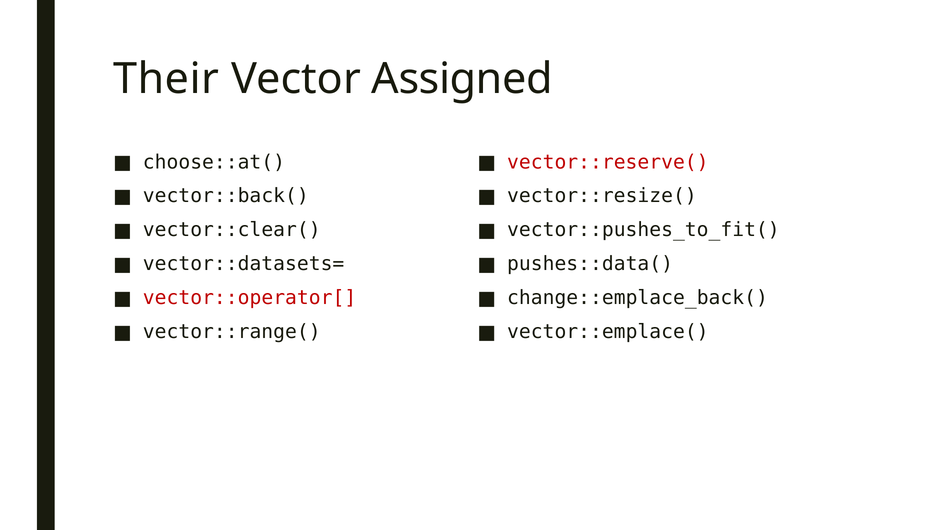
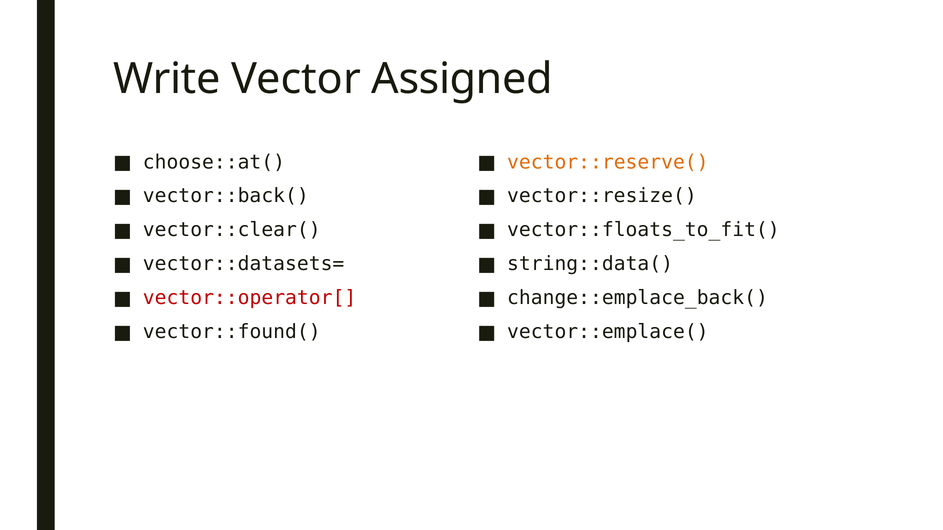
Their: Their -> Write
vector::reserve( colour: red -> orange
vector::pushes_to_fit(: vector::pushes_to_fit( -> vector::floats_to_fit(
pushes::data(: pushes::data( -> string::data(
vector::range(: vector::range( -> vector::found(
